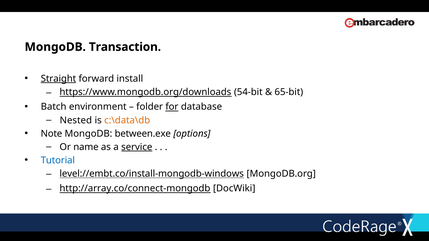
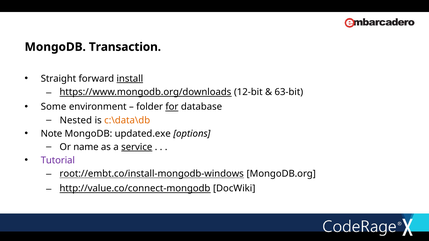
Straight underline: present -> none
install underline: none -> present
54-bit: 54-bit -> 12-bit
65-bit: 65-bit -> 63-bit
Batch: Batch -> Some
between.exe: between.exe -> updated.exe
Tutorial colour: blue -> purple
level://embt.co/install-mongodb-windows: level://embt.co/install-mongodb-windows -> root://embt.co/install-mongodb-windows
http://array.co/connect-mongodb: http://array.co/connect-mongodb -> http://value.co/connect-mongodb
